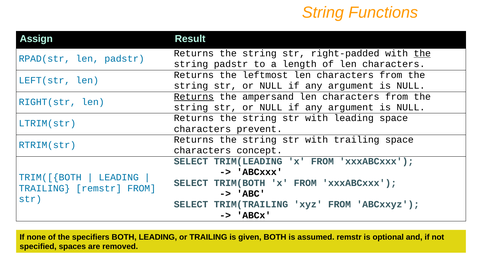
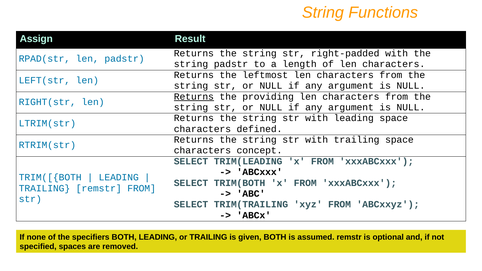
the at (422, 53) underline: present -> none
ampersand: ampersand -> providing
prevent: prevent -> defined
